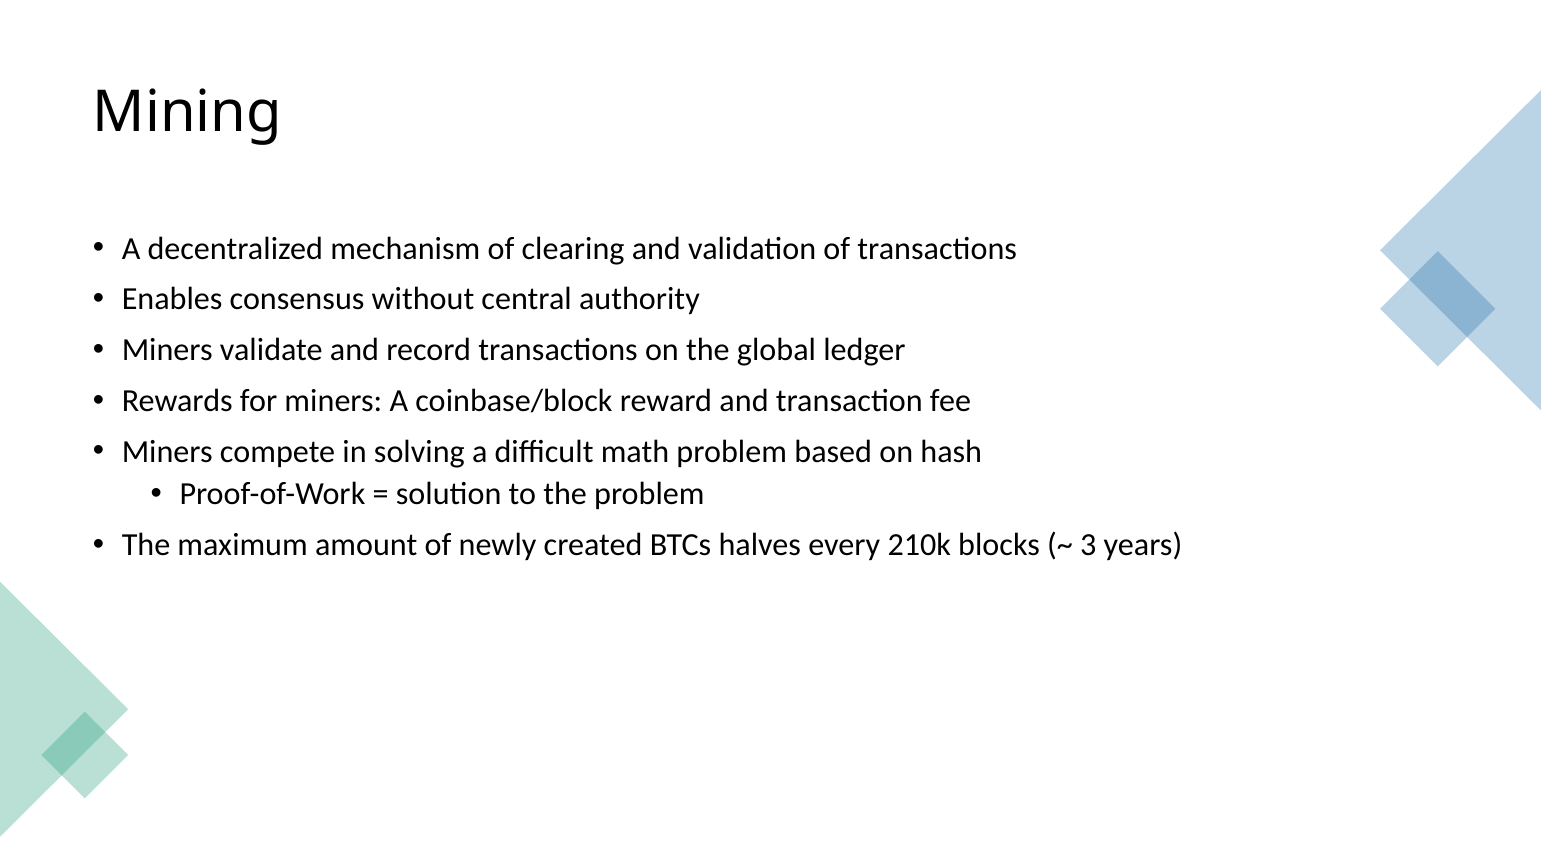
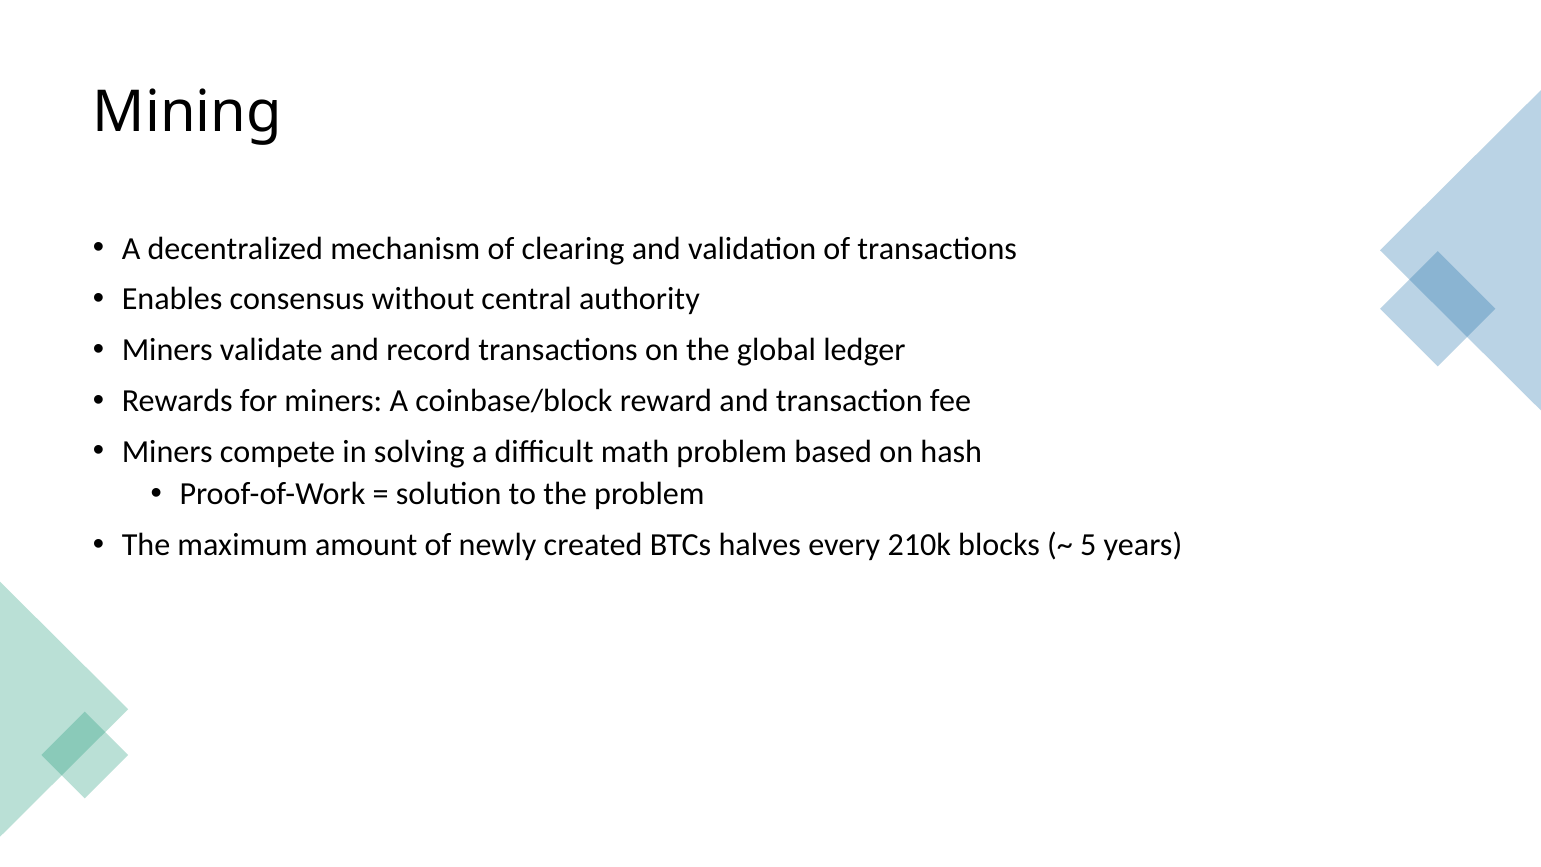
3: 3 -> 5
